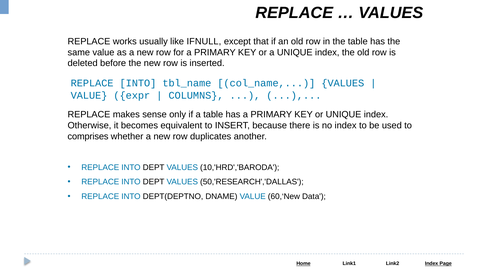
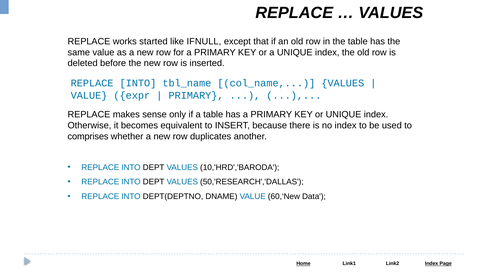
usually: usually -> started
COLUMNS at (196, 96): COLUMNS -> PRIMARY
